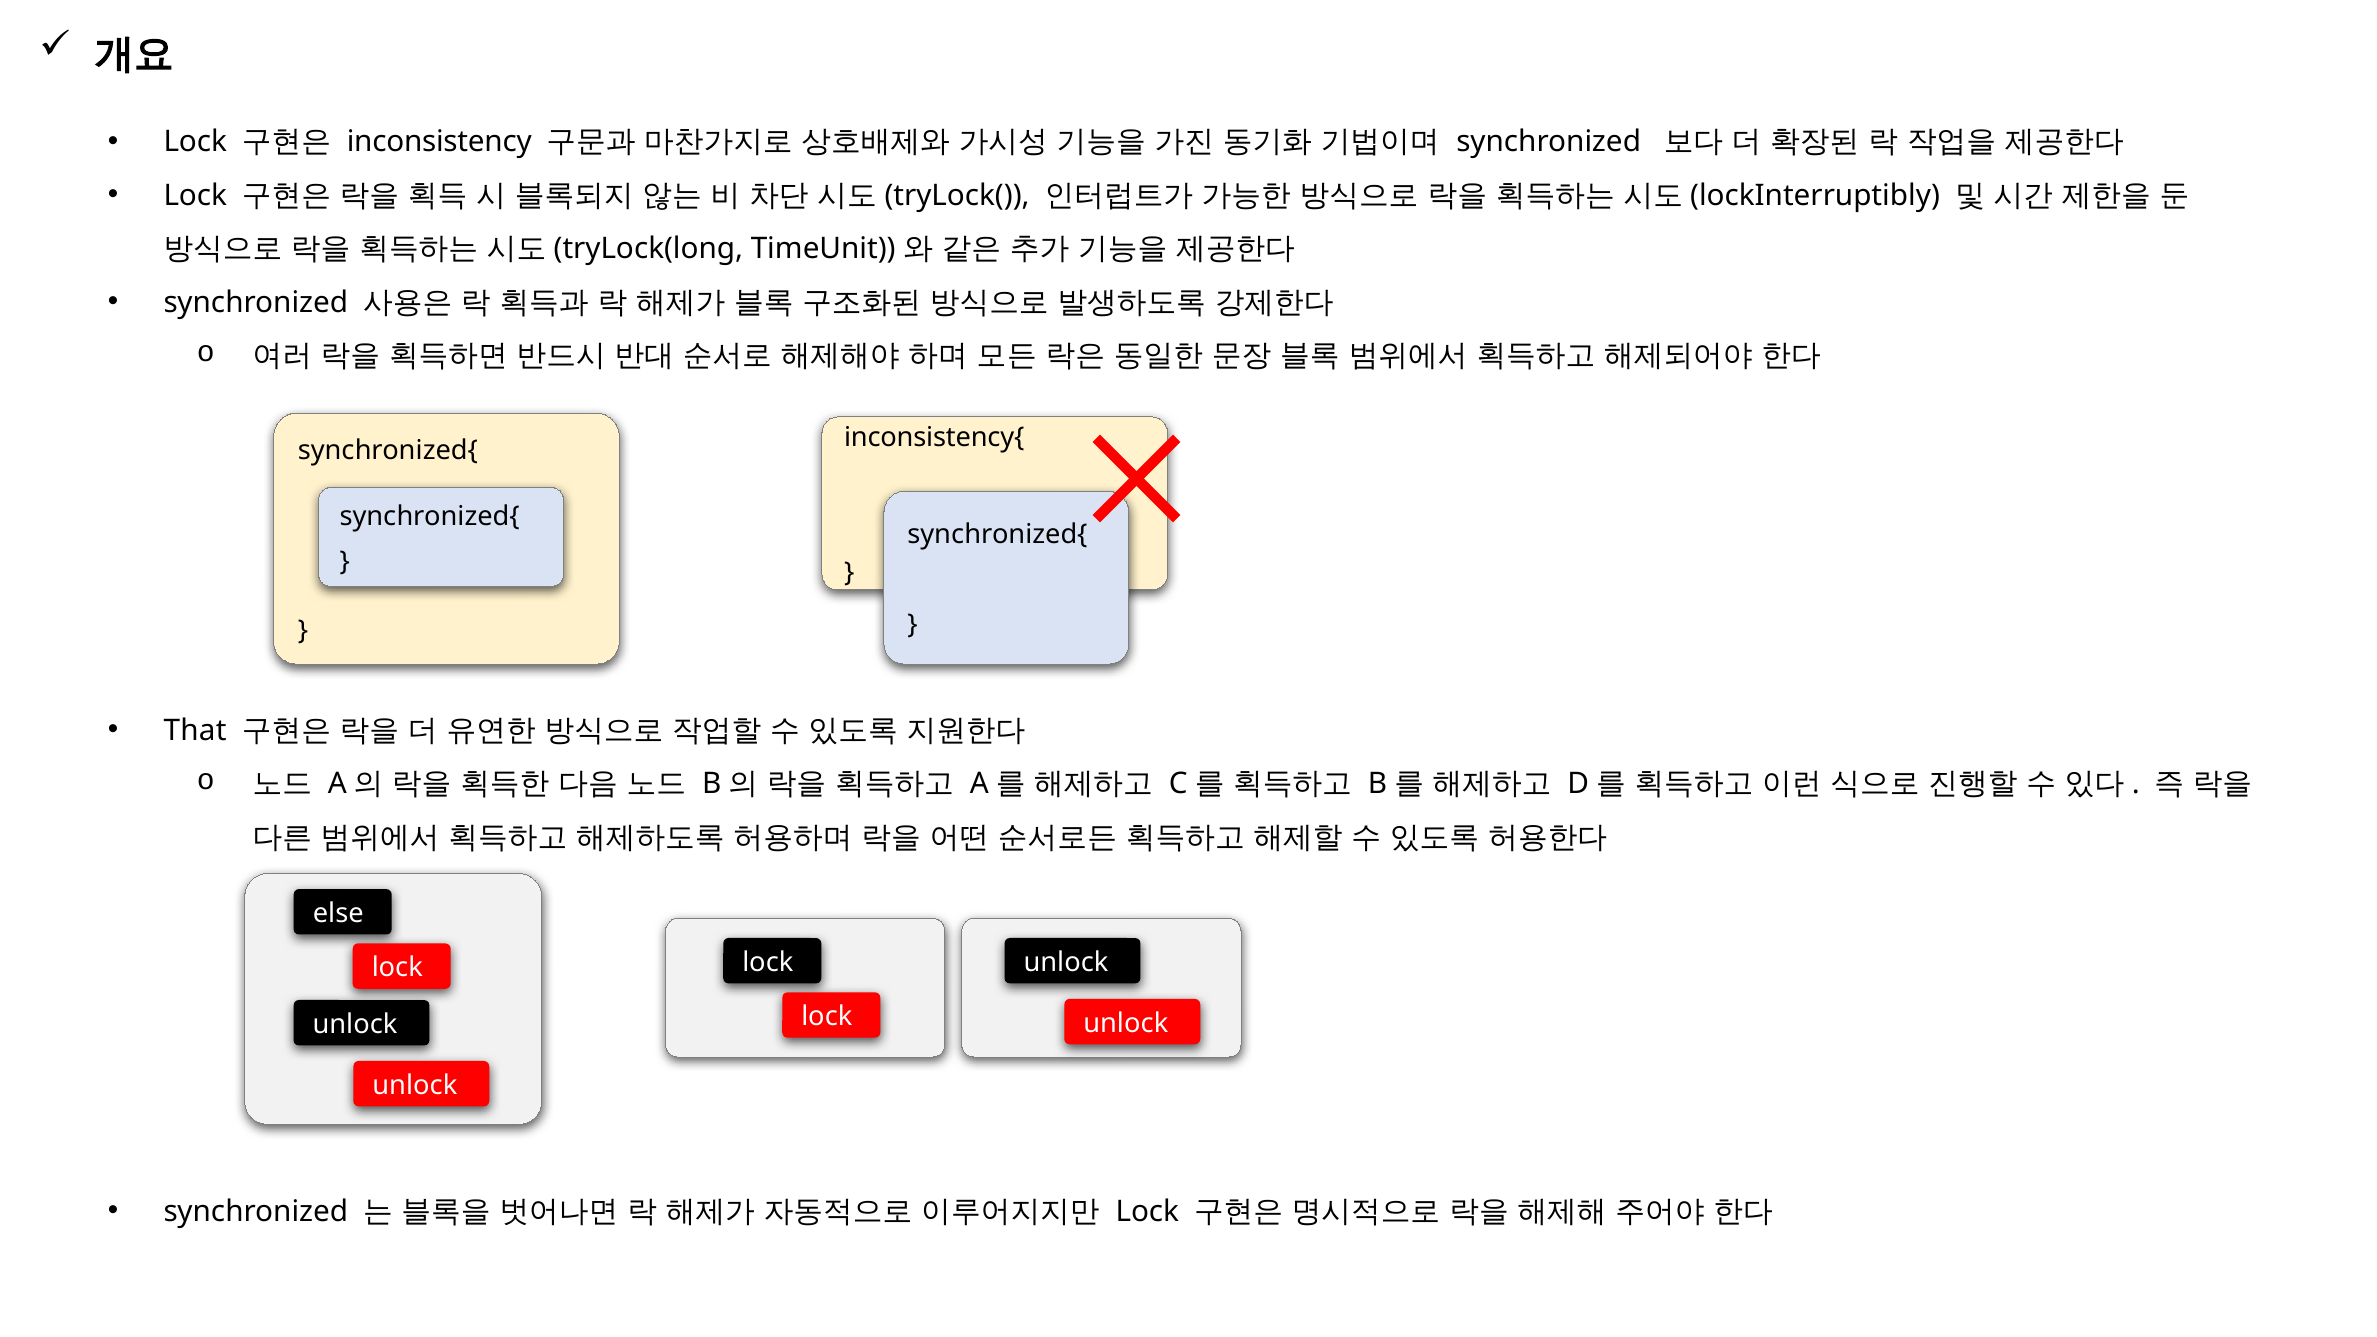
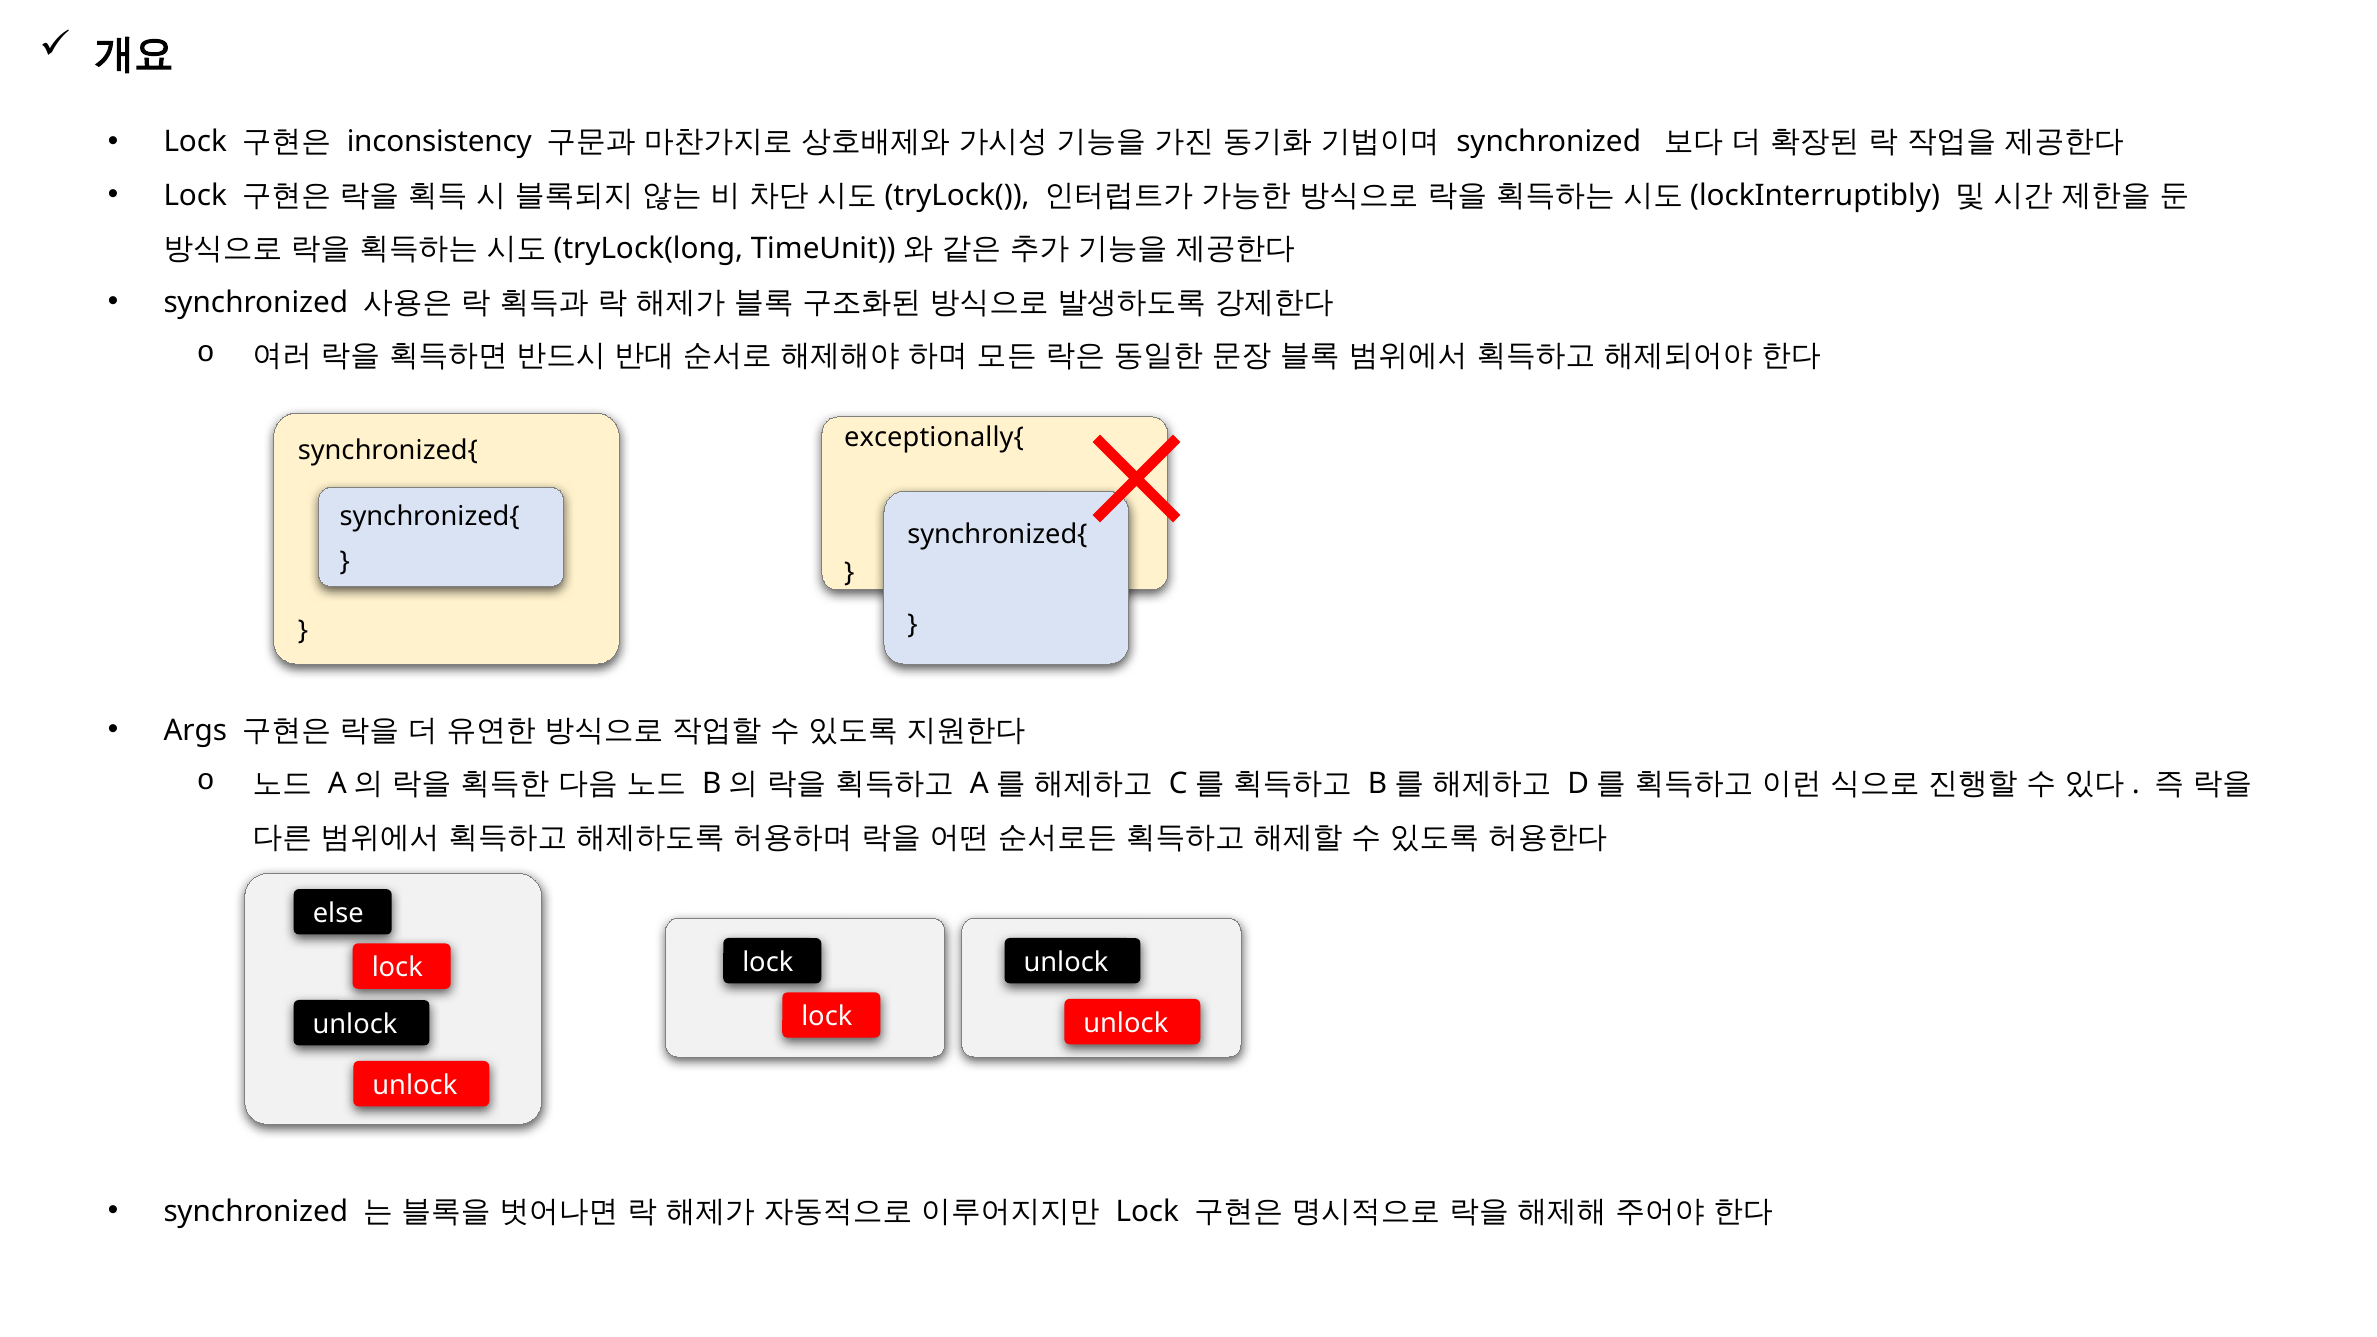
inconsistency{: inconsistency{ -> exceptionally{
That: That -> Args
